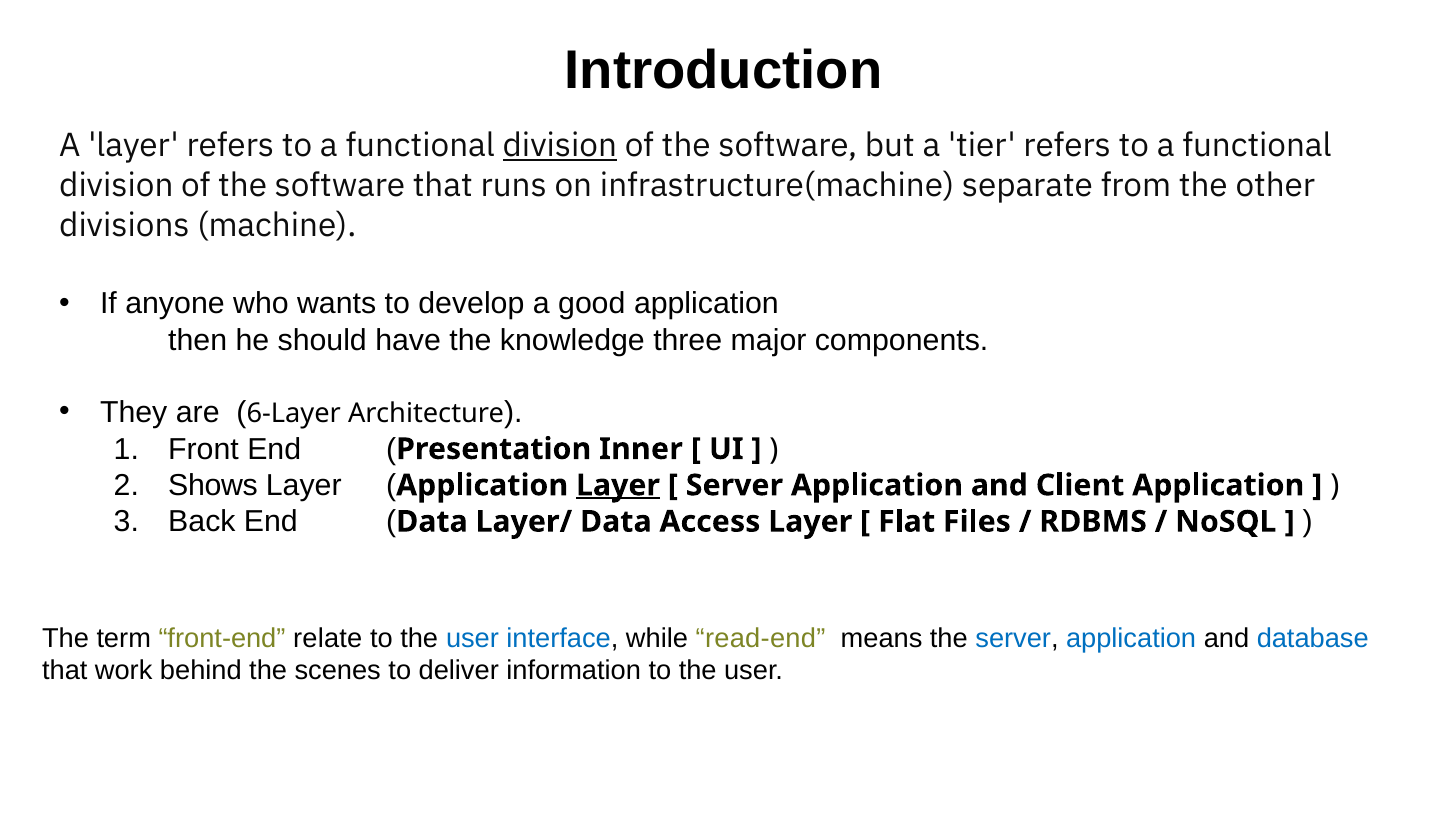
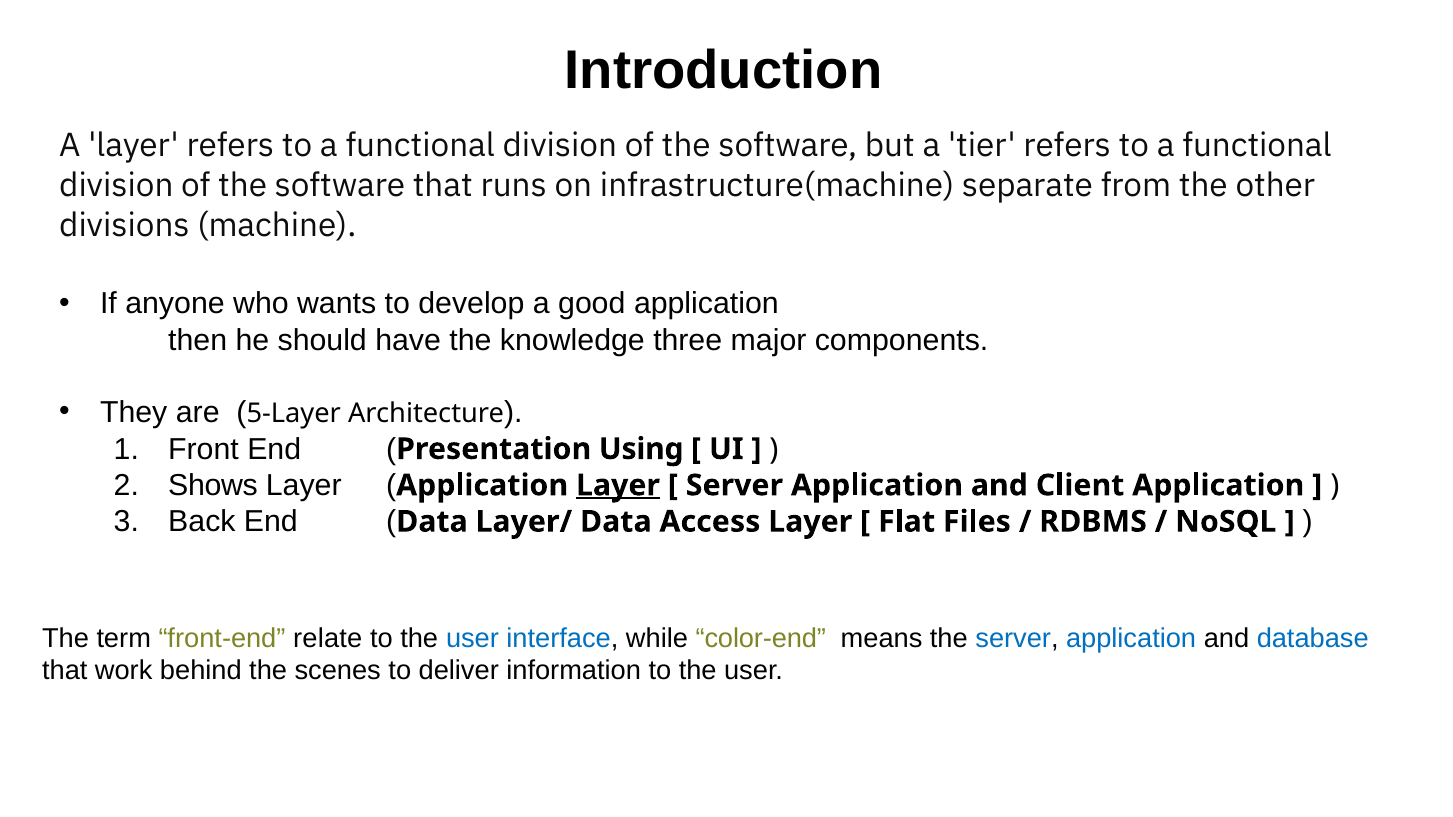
division at (560, 146) underline: present -> none
6-Layer: 6-Layer -> 5-Layer
Inner: Inner -> Using
read-end: read-end -> color-end
